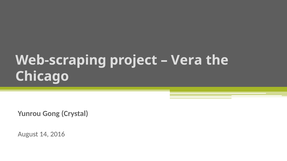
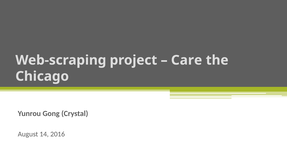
Vera: Vera -> Care
